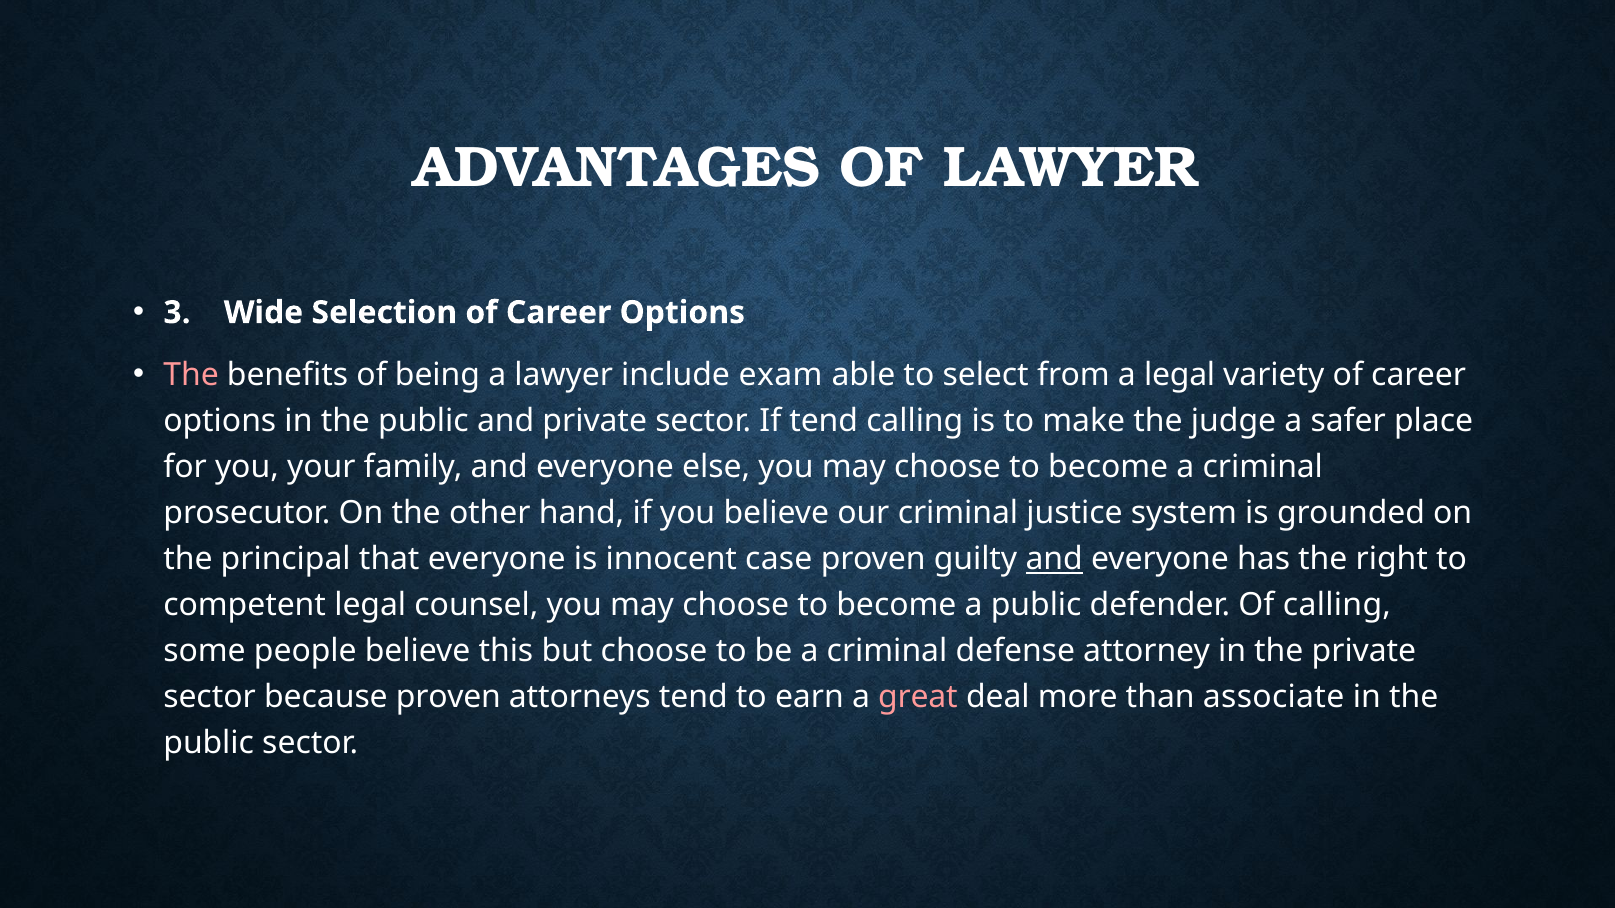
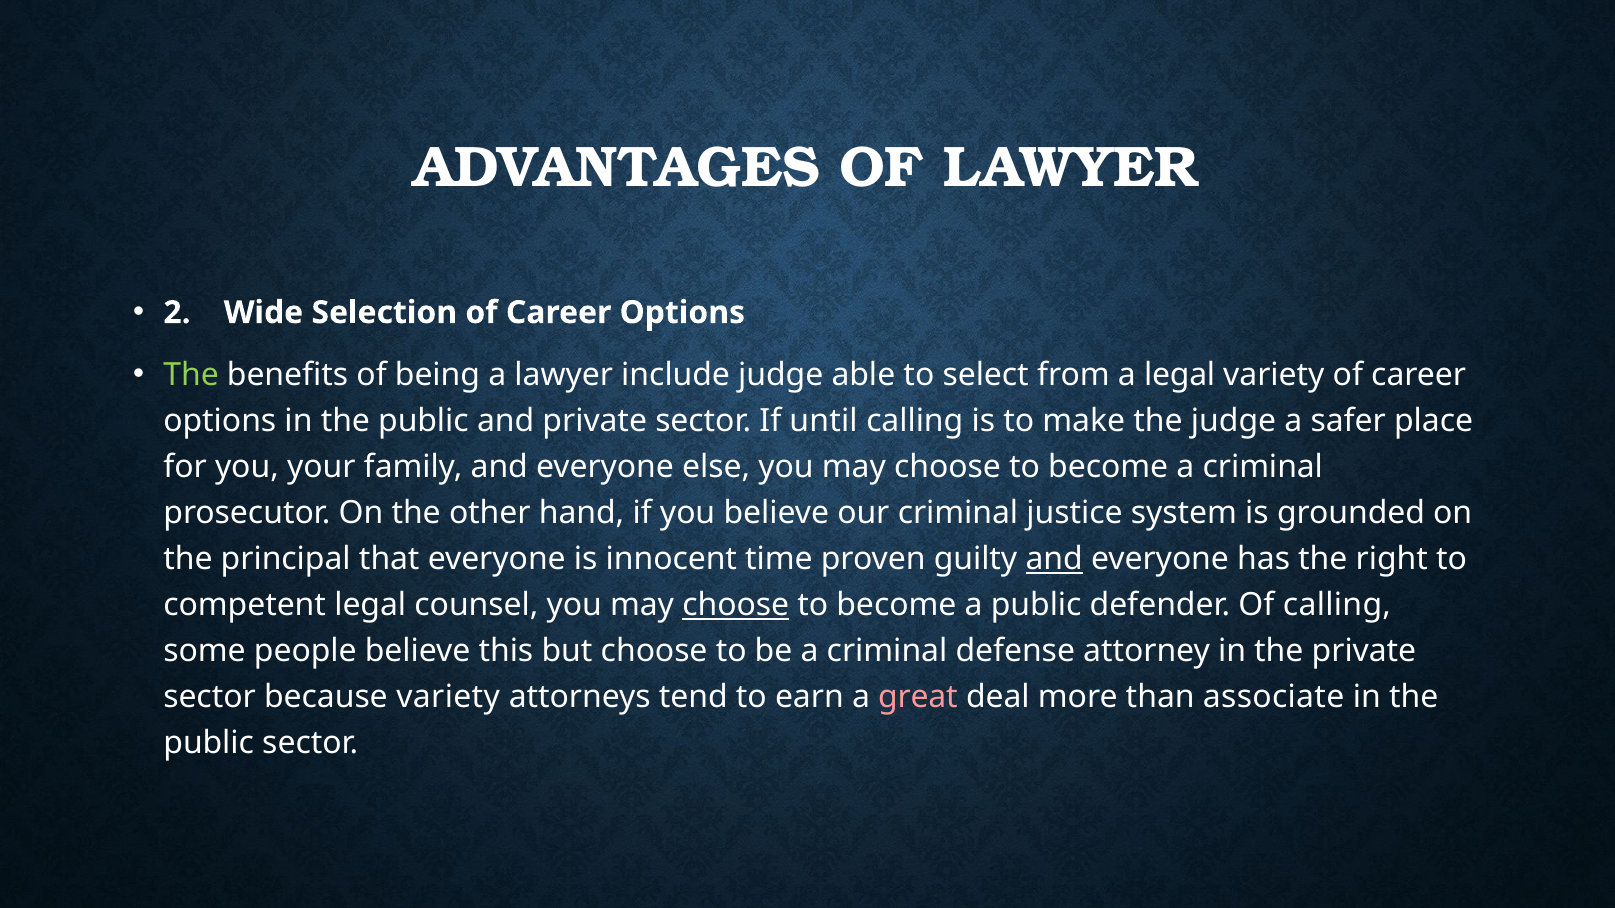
3: 3 -> 2
The at (191, 376) colour: pink -> light green
include exam: exam -> judge
If tend: tend -> until
case: case -> time
choose at (736, 605) underline: none -> present
because proven: proven -> variety
